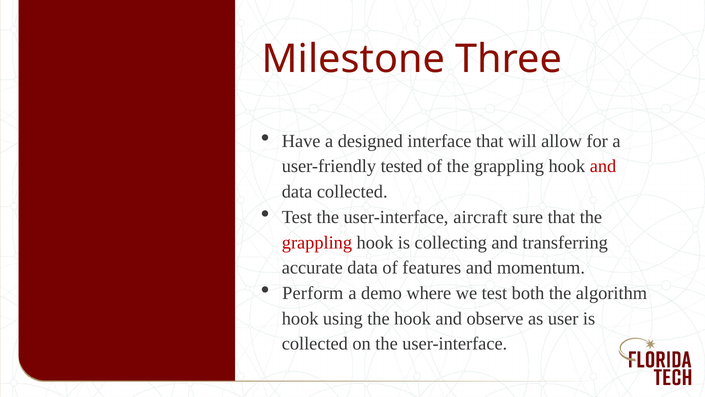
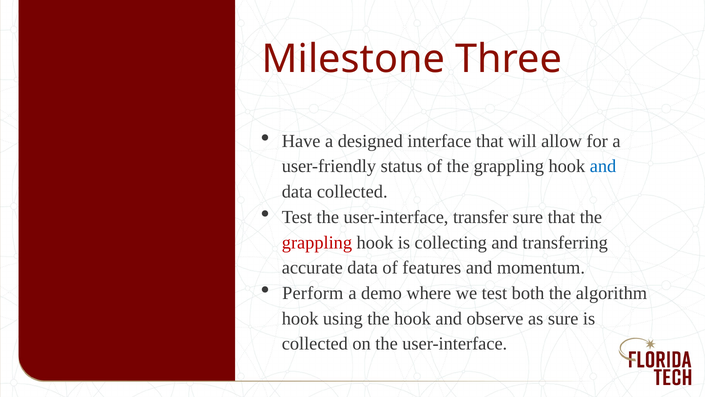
tested: tested -> status
and at (603, 166) colour: red -> blue
aircraft: aircraft -> transfer
as user: user -> sure
